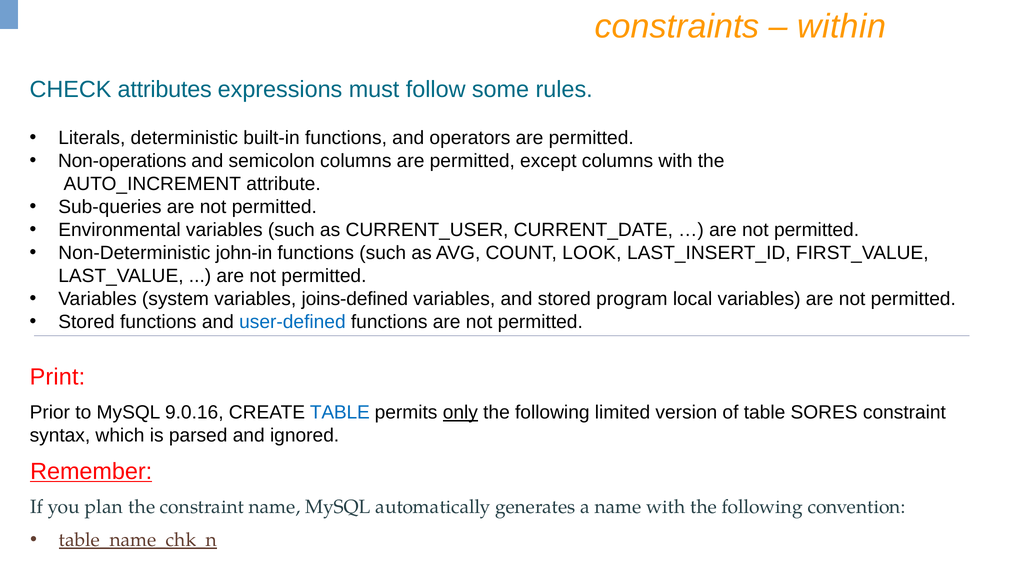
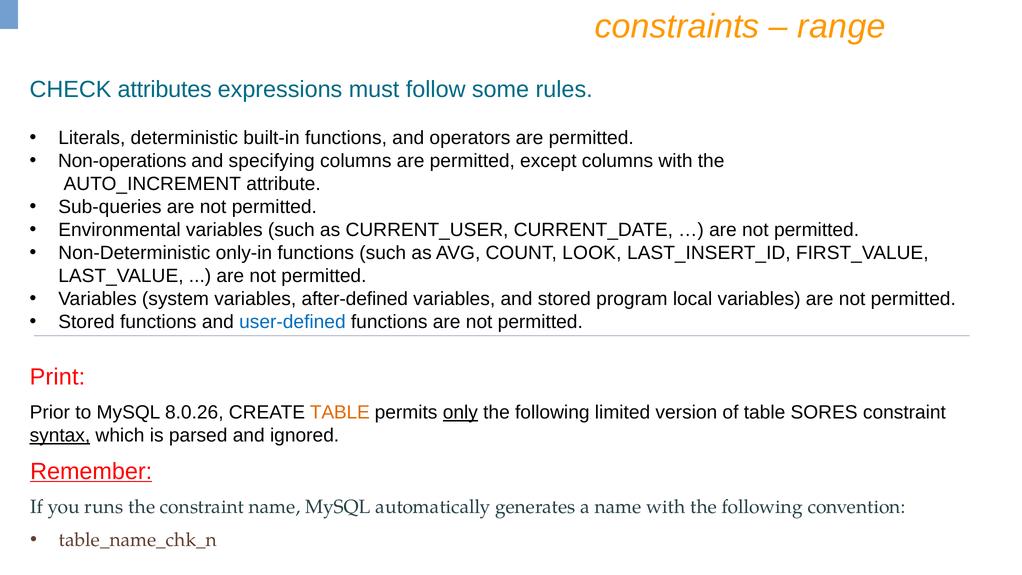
within: within -> range
semicolon: semicolon -> specifying
john-in: john-in -> only-in
joins-defined: joins-defined -> after-defined
9.0.16: 9.0.16 -> 8.0.26
TABLE at (340, 412) colour: blue -> orange
syntax underline: none -> present
plan: plan -> runs
table_name_chk_n underline: present -> none
